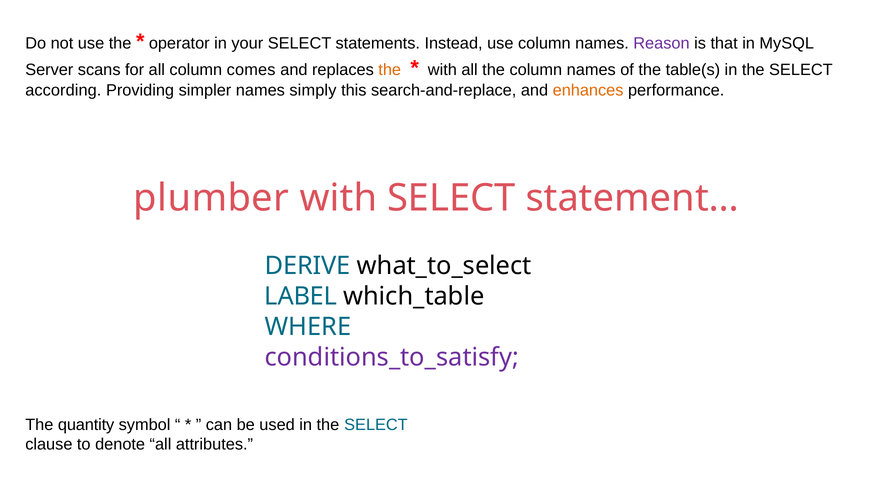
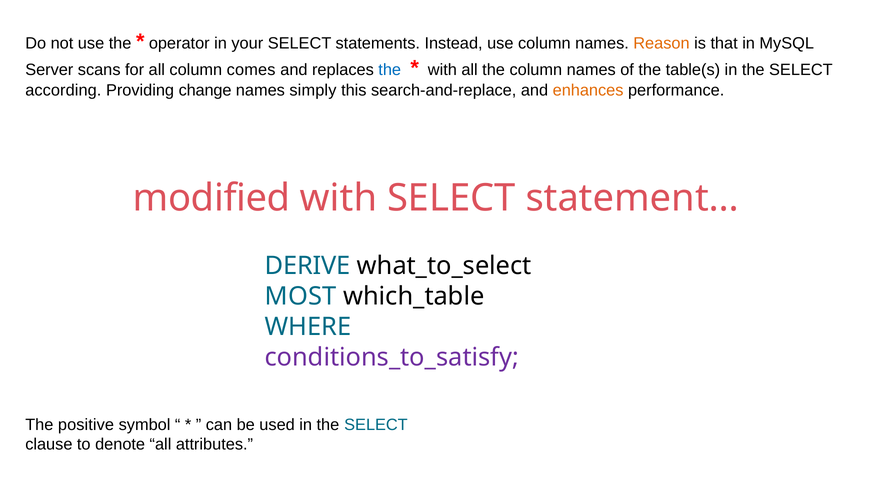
Reason colour: purple -> orange
the at (390, 70) colour: orange -> blue
simpler: simpler -> change
plumber: plumber -> modified
LABEL: LABEL -> MOST
quantity: quantity -> positive
